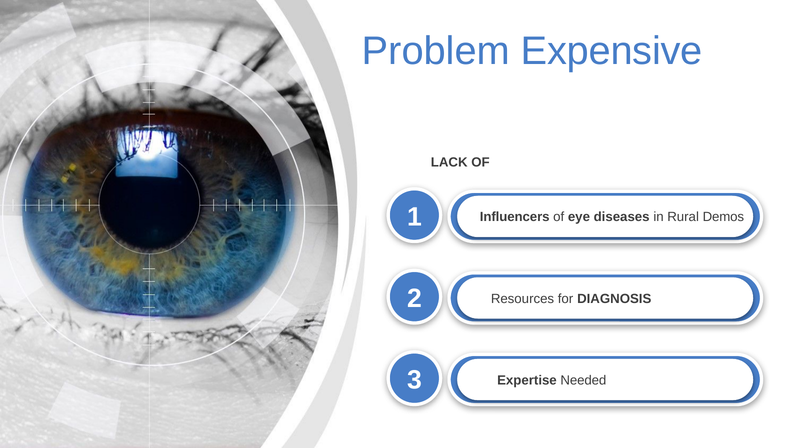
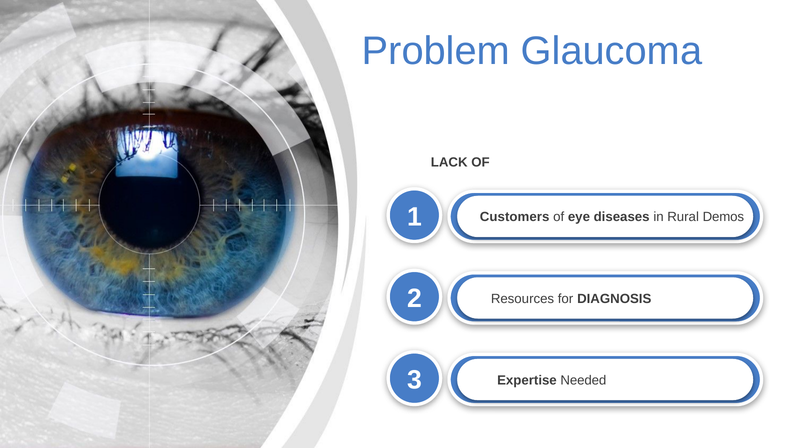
Expensive: Expensive -> Glaucoma
Influencers: Influencers -> Customers
